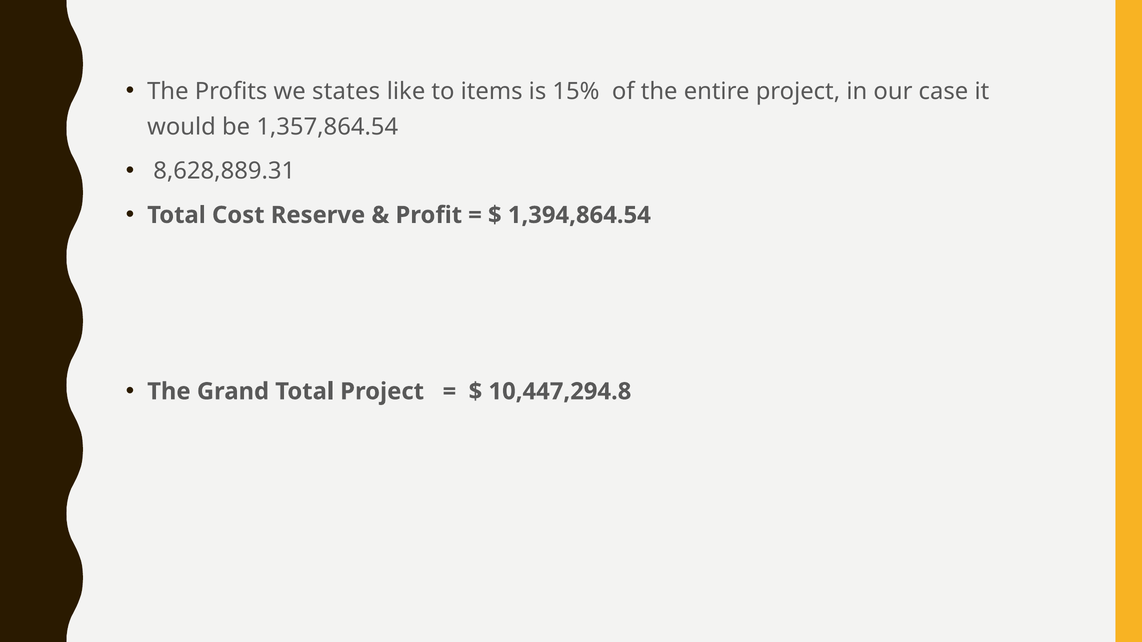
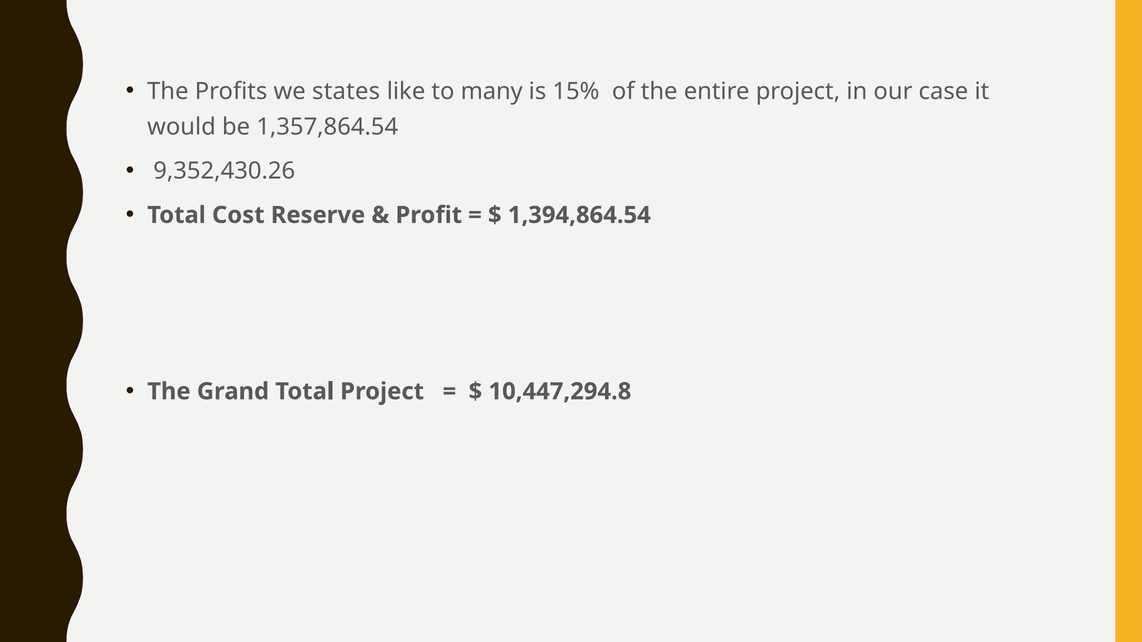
items: items -> many
8,628,889.31: 8,628,889.31 -> 9,352,430.26
